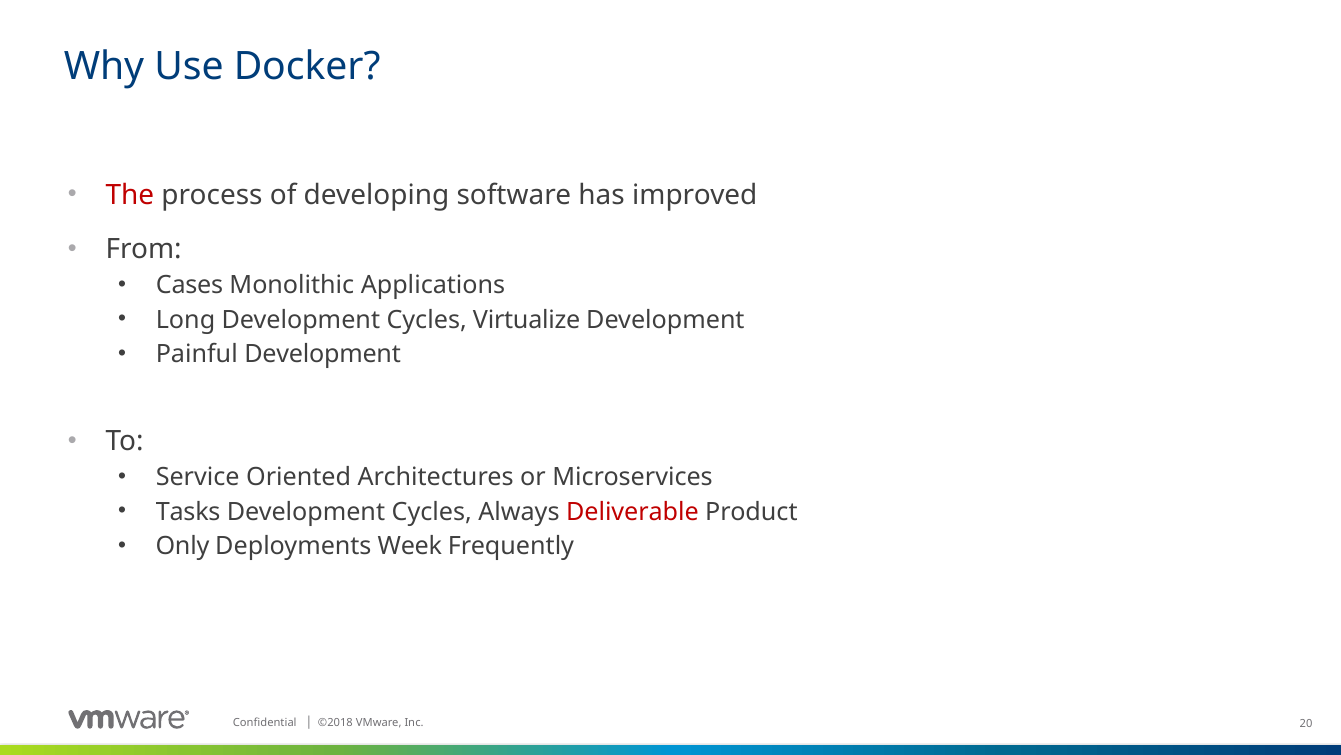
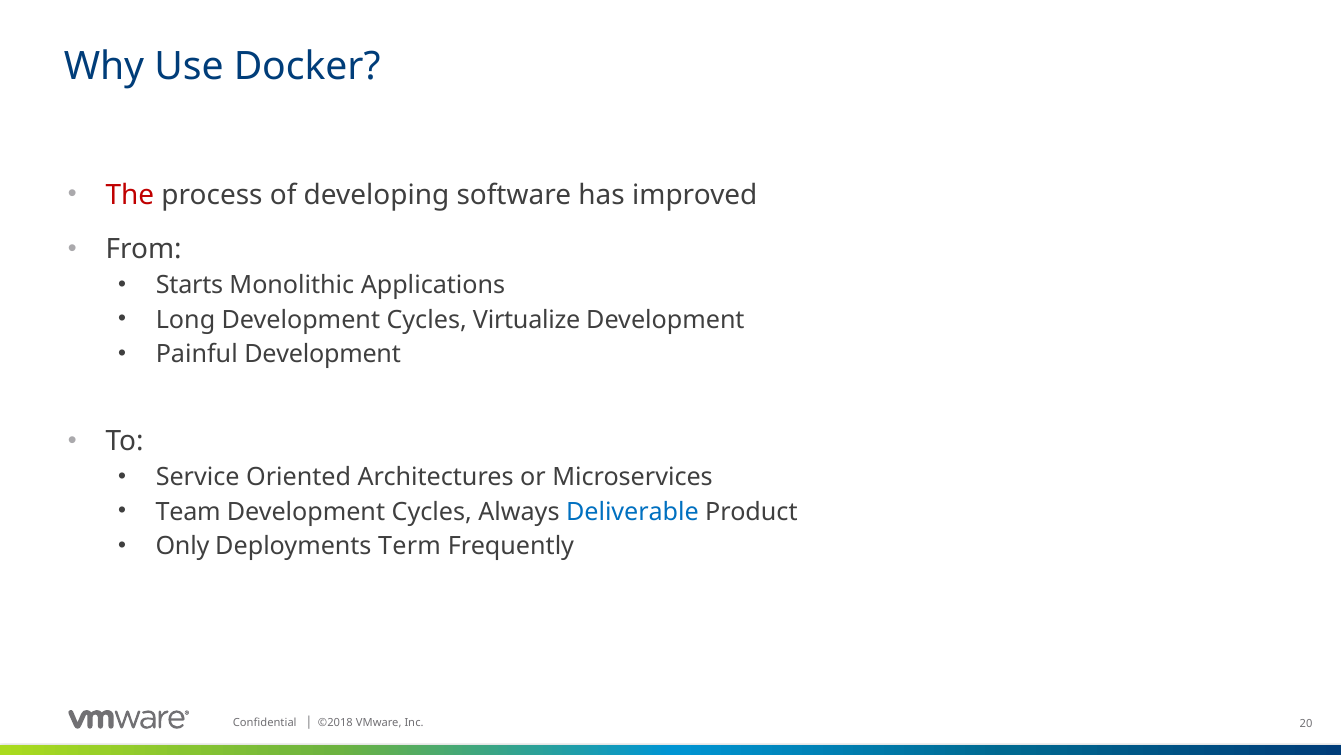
Cases: Cases -> Starts
Tasks: Tasks -> Team
Deliverable colour: red -> blue
Week: Week -> Term
